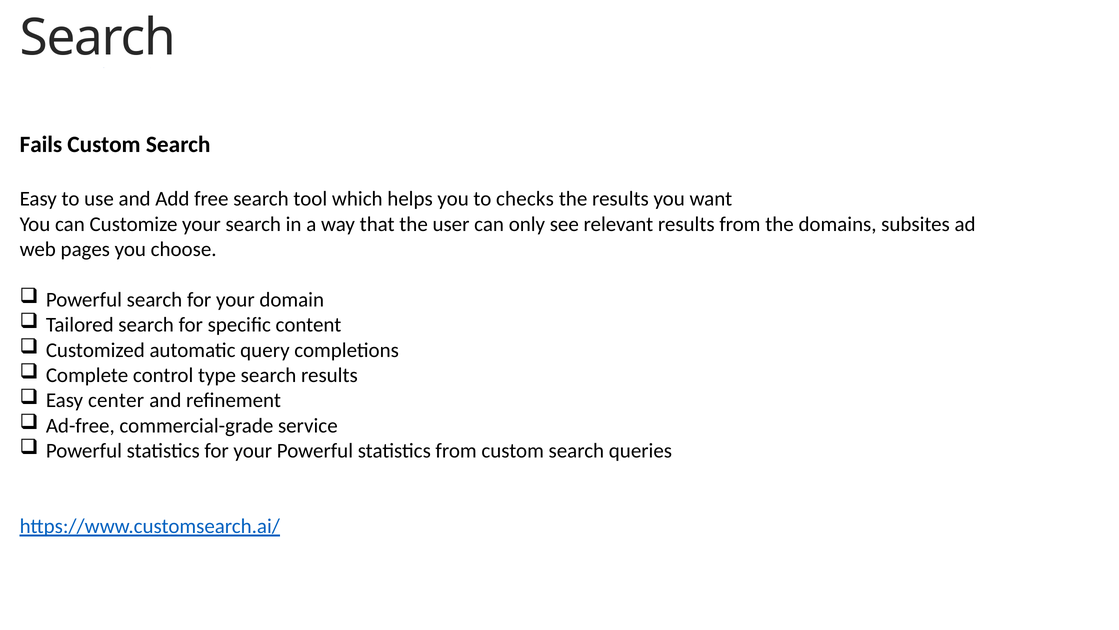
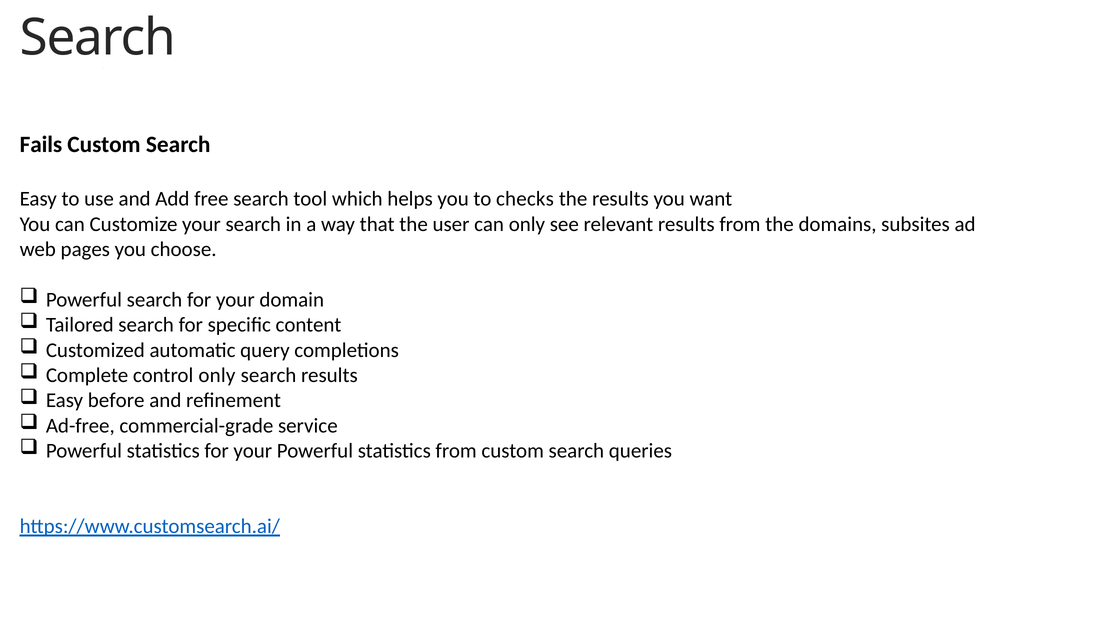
control type: type -> only
center: center -> before
